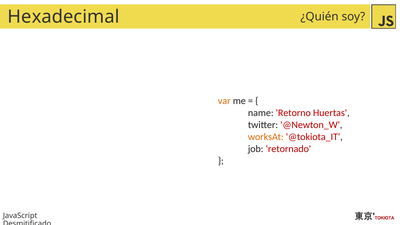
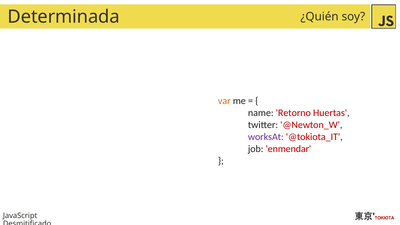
Hexadecimal: Hexadecimal -> Determinada
worksAt colour: orange -> purple
retornado: retornado -> enmendar
